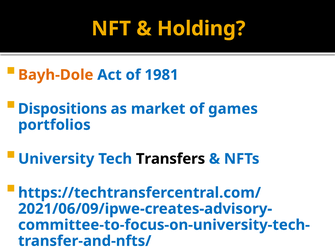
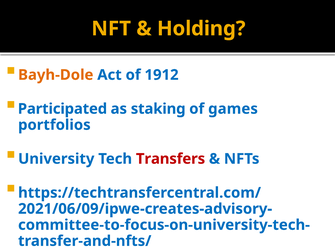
1981: 1981 -> 1912
Dispositions: Dispositions -> Participated
market: market -> staking
Transfers colour: black -> red
